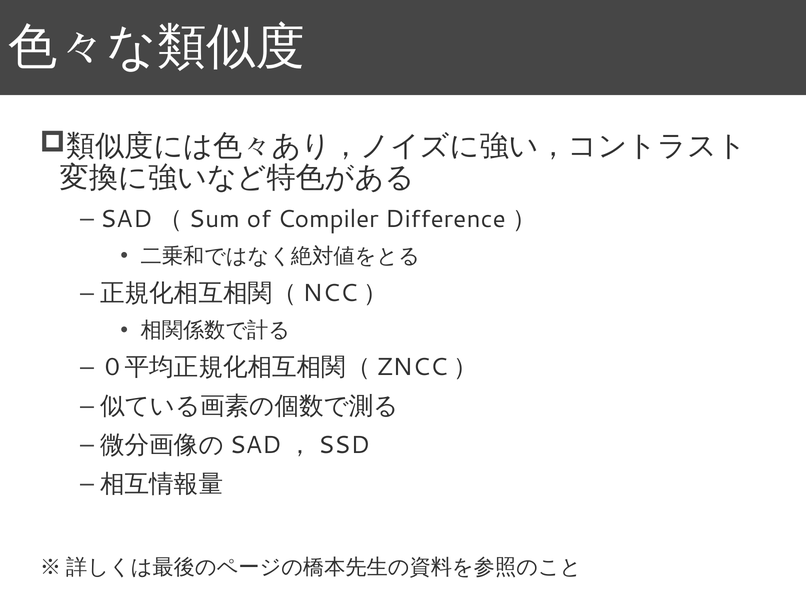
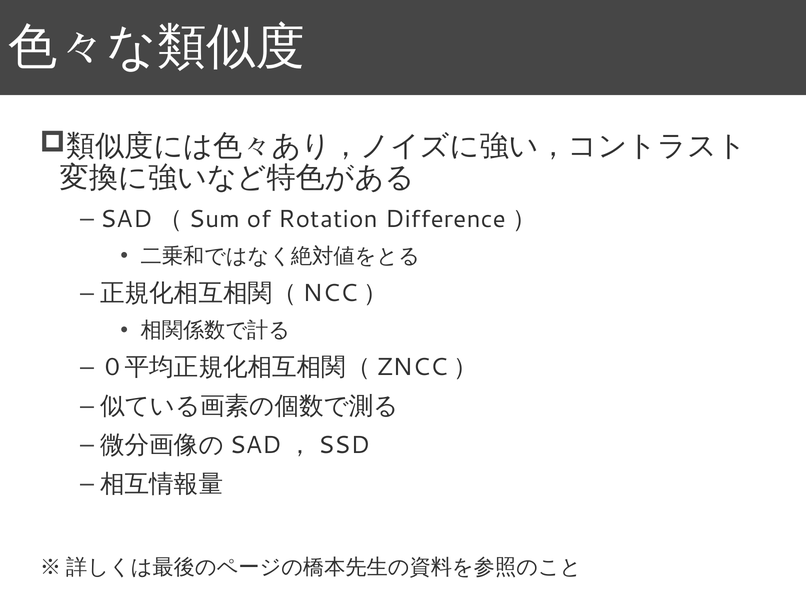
Compiler: Compiler -> Rotation
